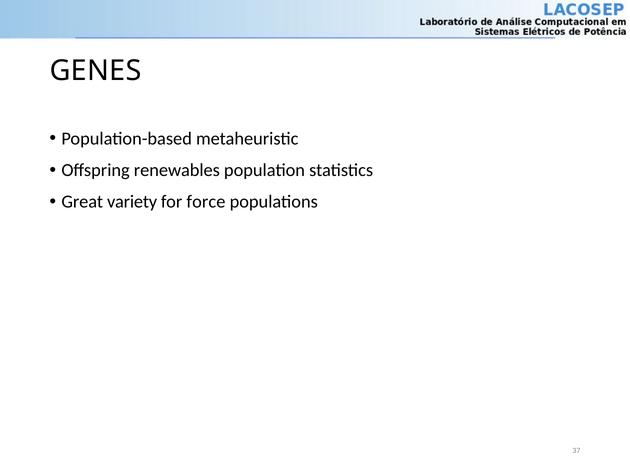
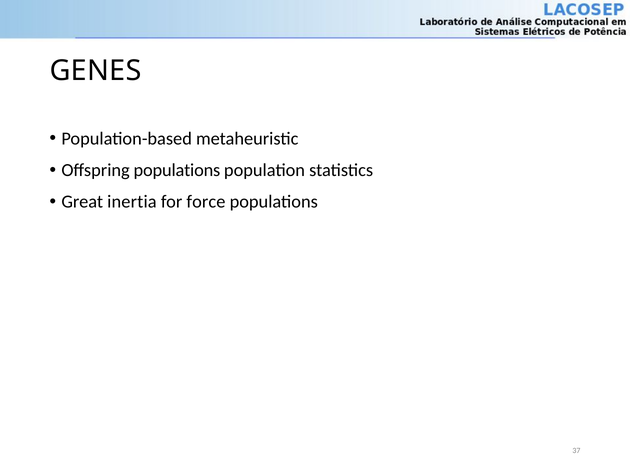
Offspring renewables: renewables -> populations
variety: variety -> inertia
